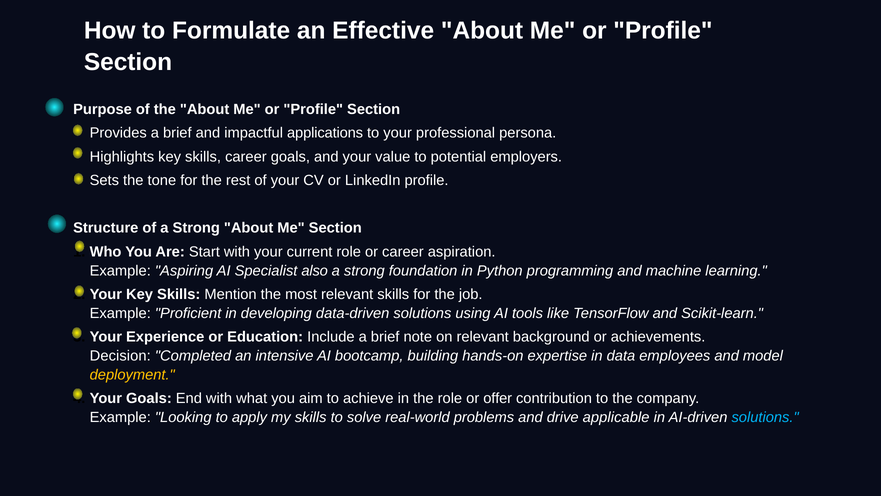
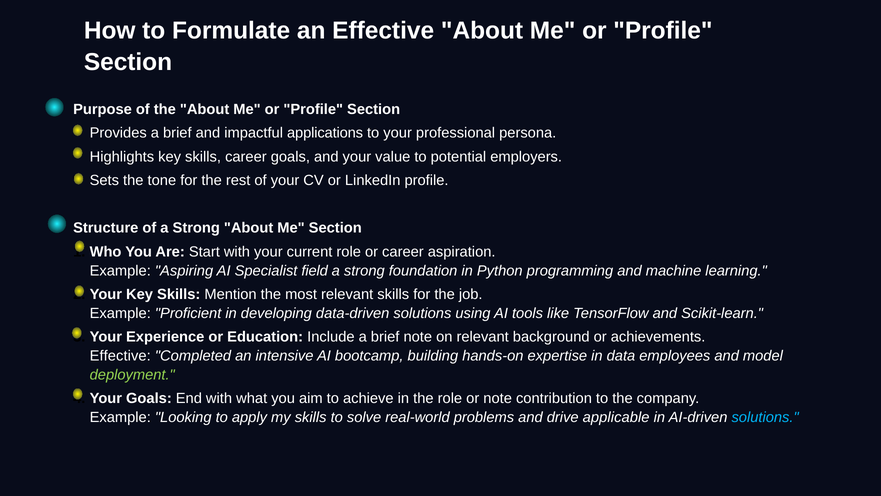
also: also -> field
Decision at (120, 356): Decision -> Effective
deployment colour: yellow -> light green
or offer: offer -> note
